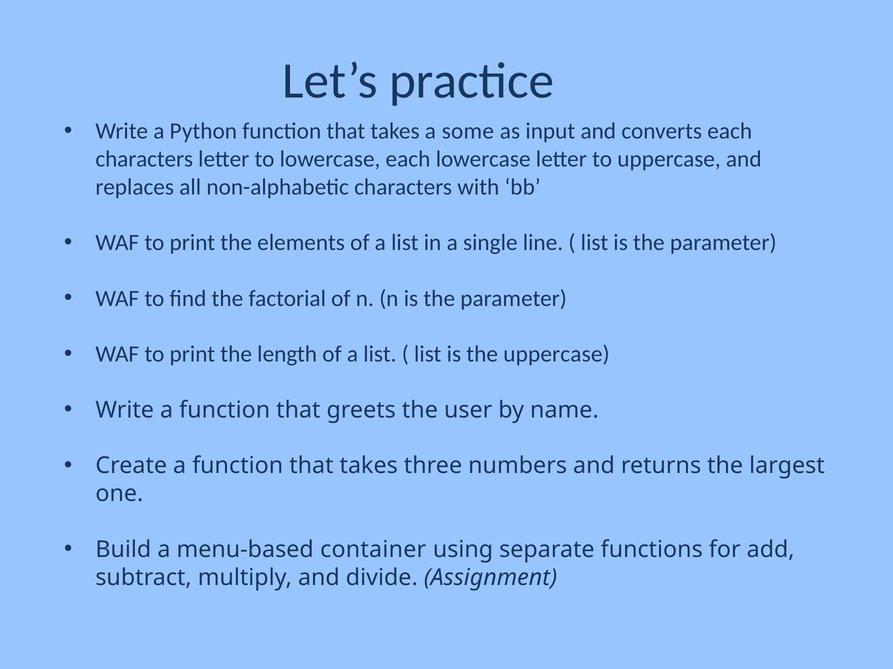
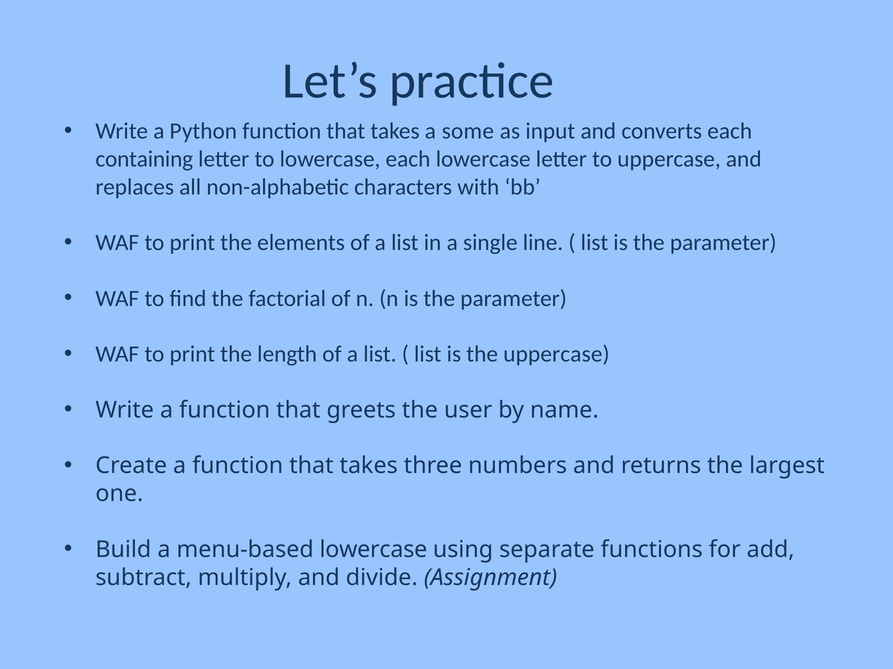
characters at (144, 159): characters -> containing
menu-based container: container -> lowercase
